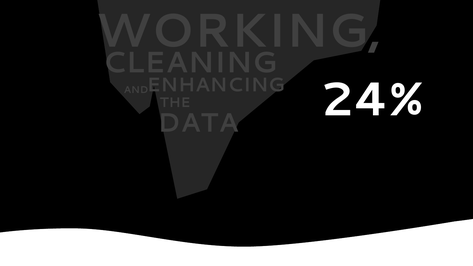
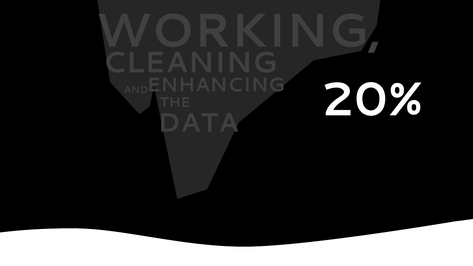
24%: 24% -> 20%
